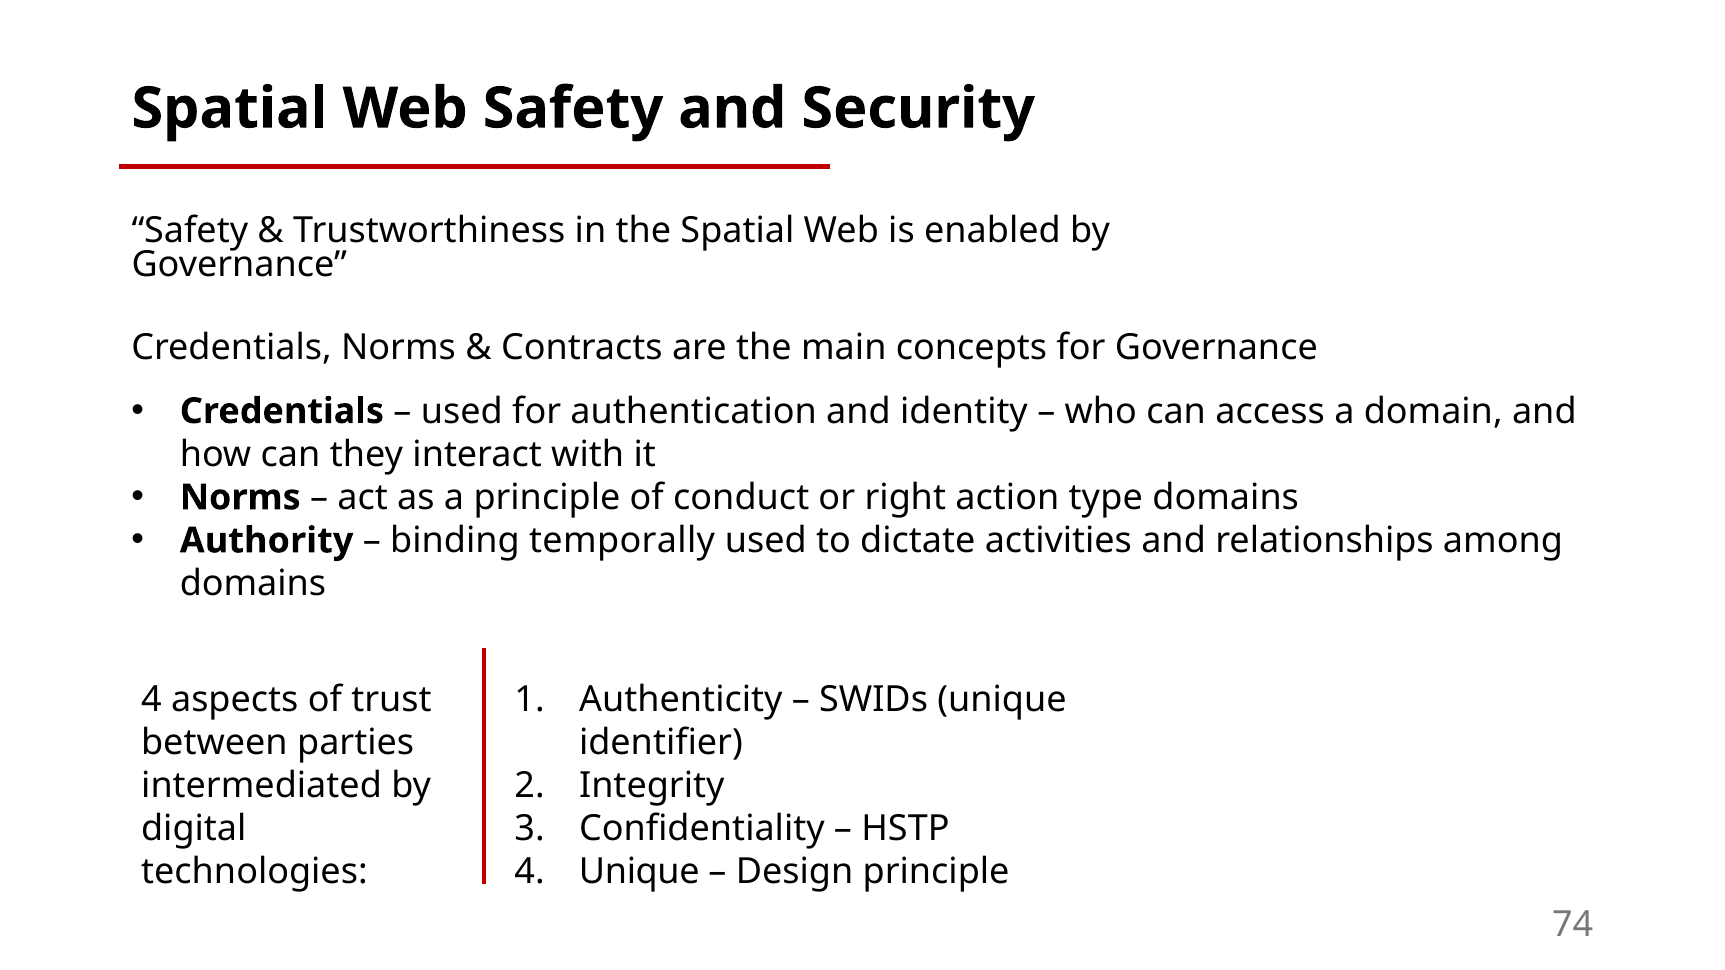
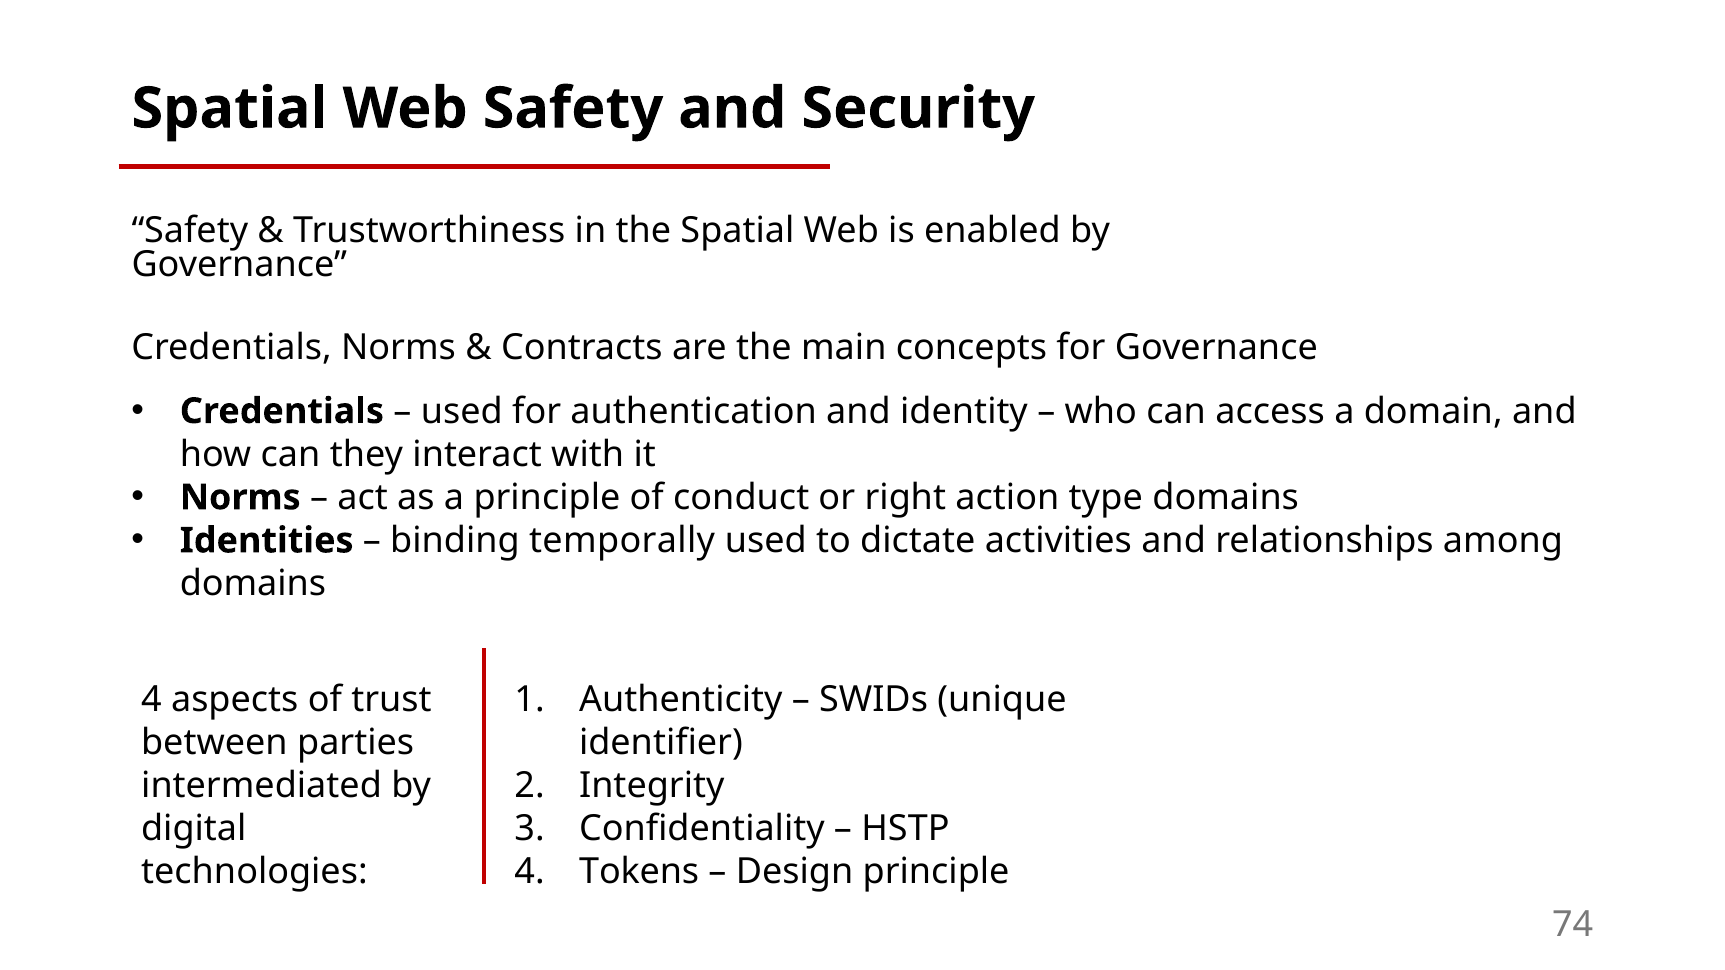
Authority: Authority -> Identities
4 Unique: Unique -> Tokens
